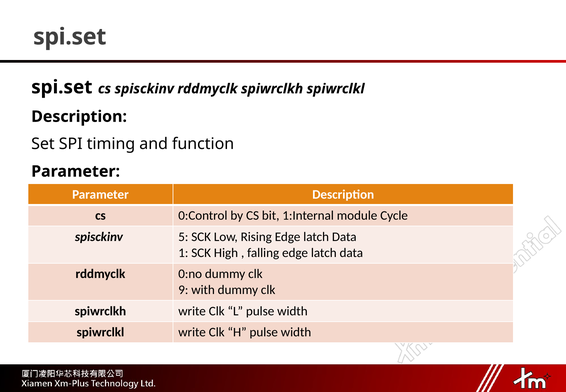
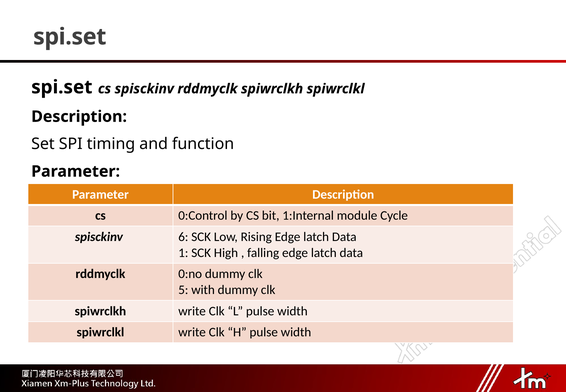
5: 5 -> 6
9: 9 -> 5
